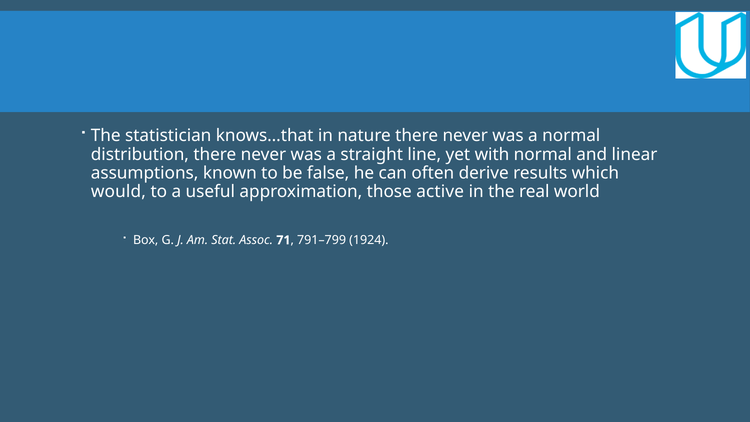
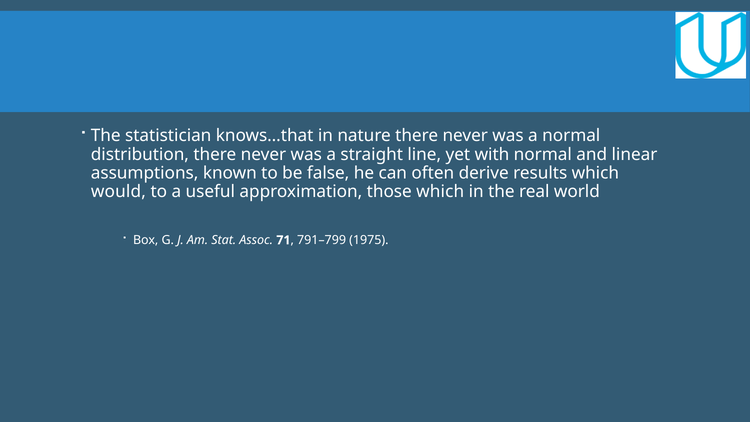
those active: active -> which
1924: 1924 -> 1975
